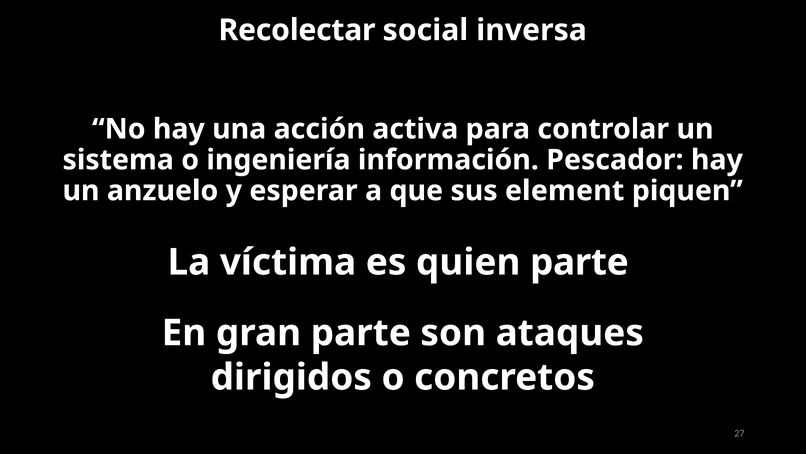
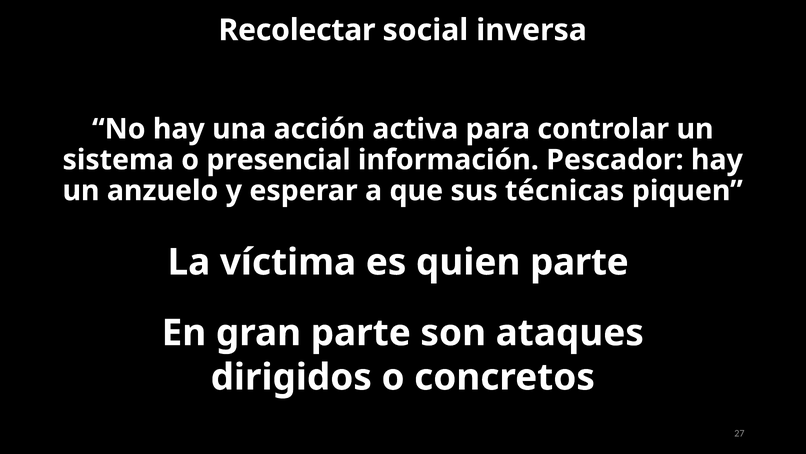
ingeniería: ingeniería -> presencial
element: element -> técnicas
